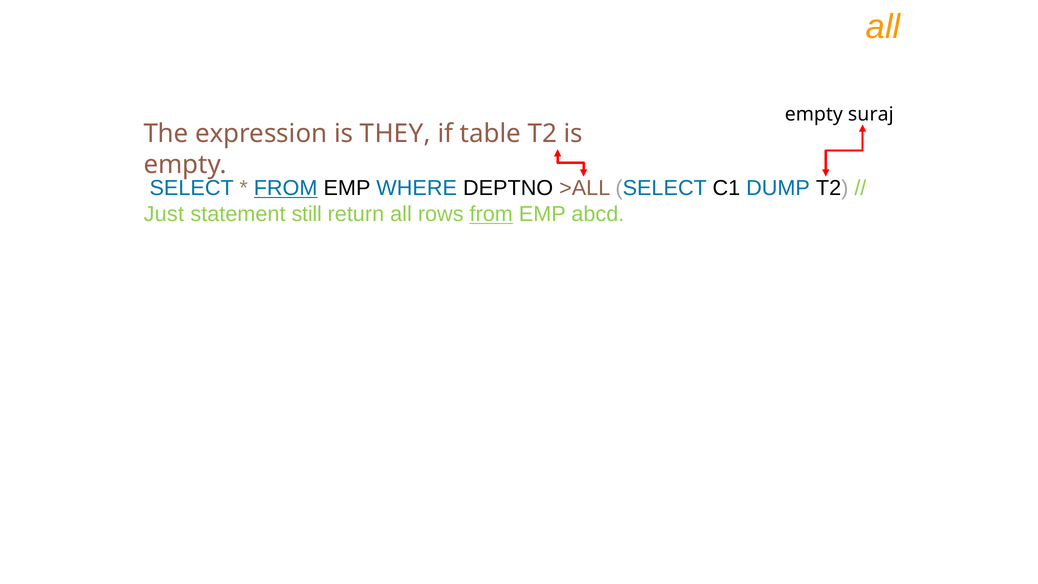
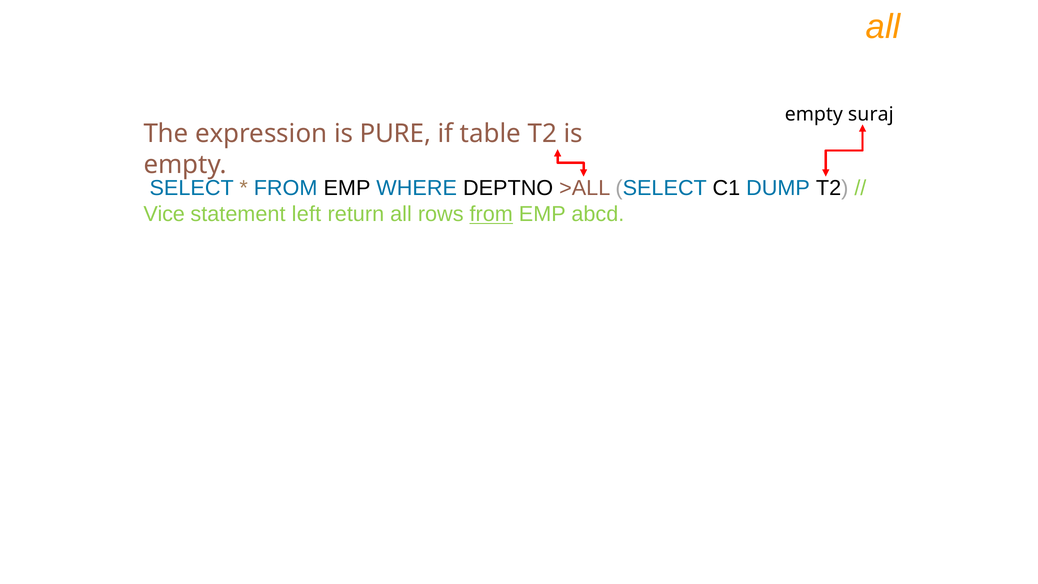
THEY: THEY -> PURE
FROM at (286, 188) underline: present -> none
Just: Just -> Vice
still: still -> left
